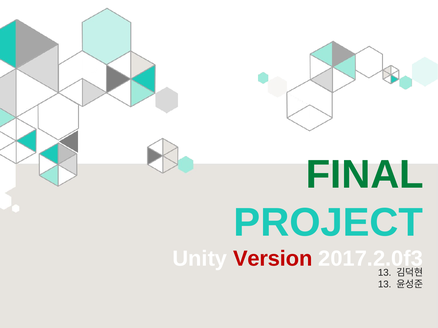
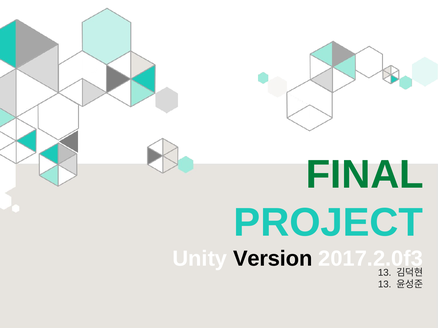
Version colour: red -> black
